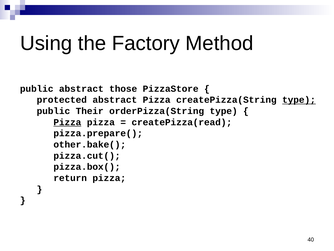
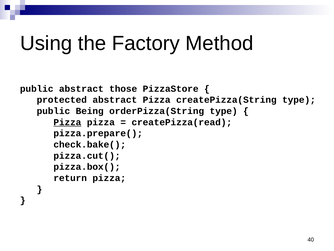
type at (299, 100) underline: present -> none
Their: Their -> Being
other.bake(: other.bake( -> check.bake(
